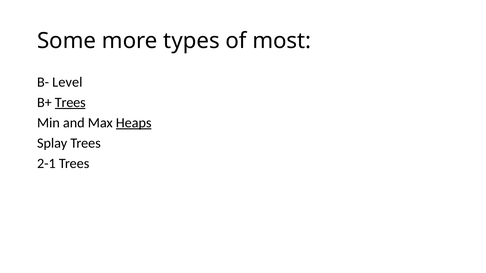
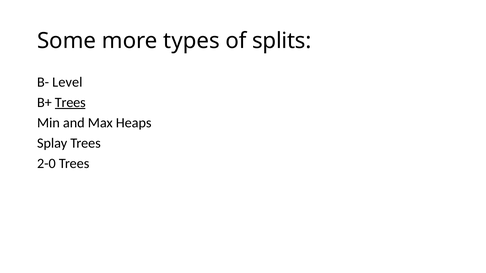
most: most -> splits
Heaps underline: present -> none
2-1: 2-1 -> 2-0
